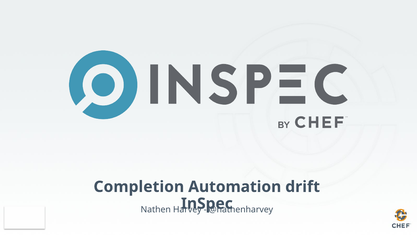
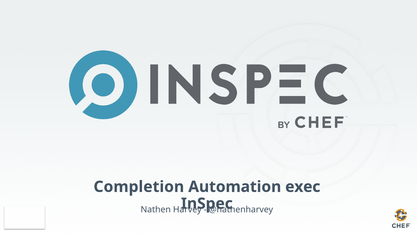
drift: drift -> exec
